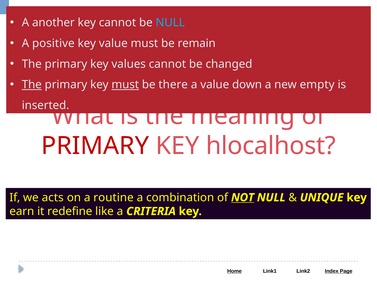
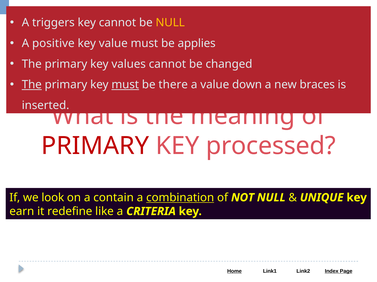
another: another -> triggers
NULL at (170, 23) colour: light blue -> yellow
remain: remain -> applies
empty: empty -> braces
hlocalhost: hlocalhost -> processed
acts: acts -> look
routine: routine -> contain
combination underline: none -> present
NOT underline: present -> none
